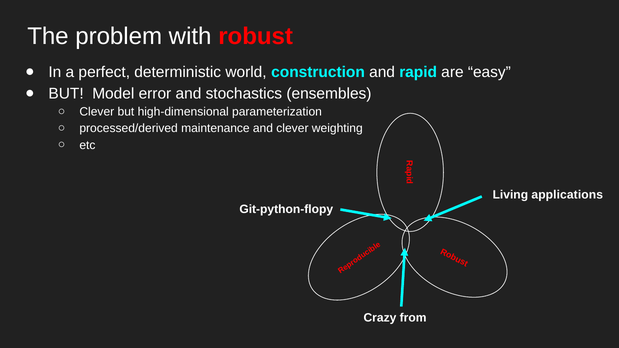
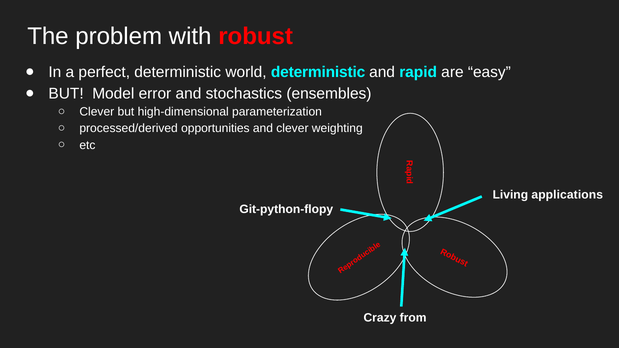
world construction: construction -> deterministic
maintenance: maintenance -> opportunities
